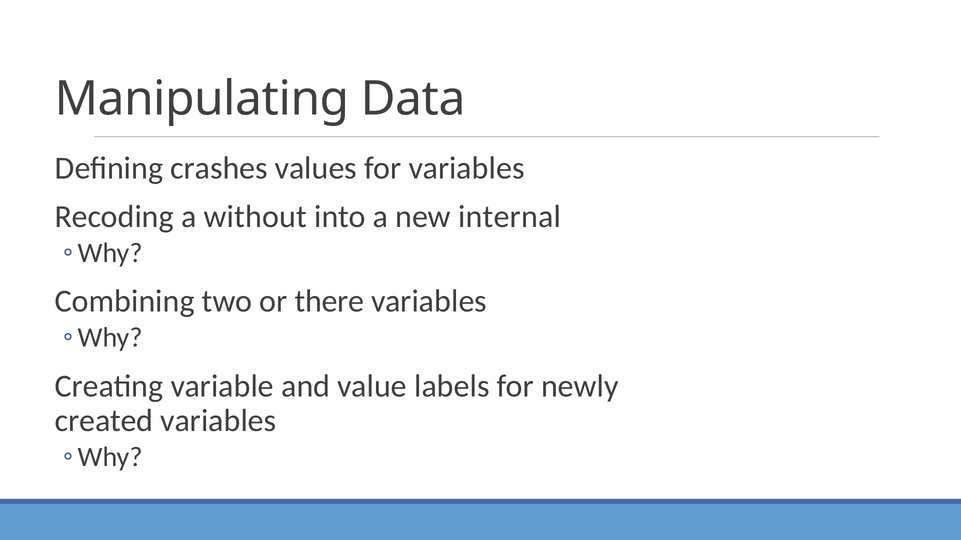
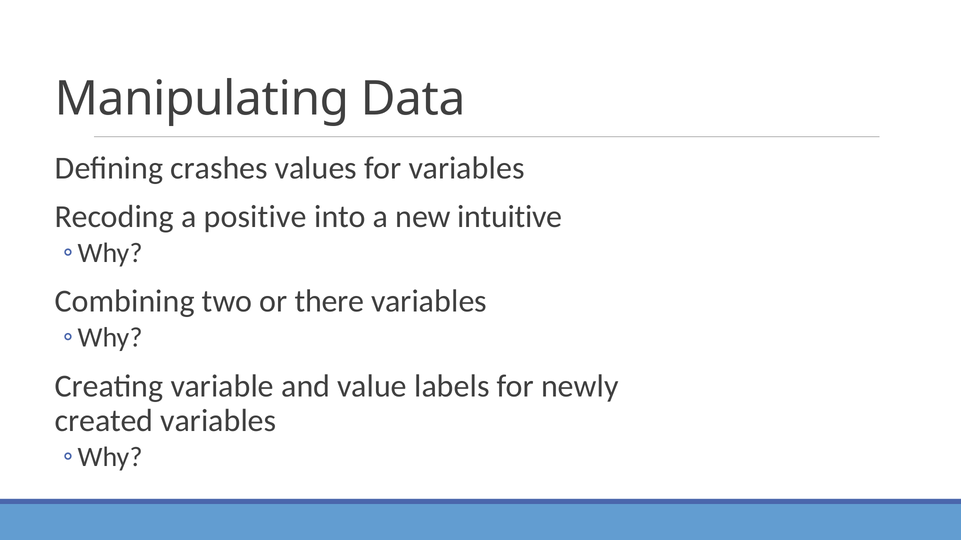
without: without -> positive
internal: internal -> intuitive
